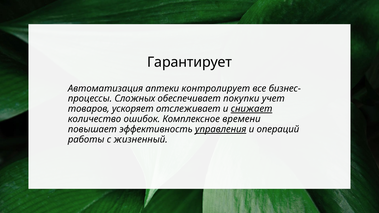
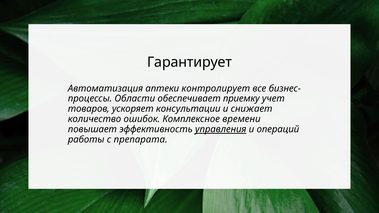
Сложных: Сложных -> Области
покупки: покупки -> приемку
отслеживает: отслеживает -> консультации
снижает underline: present -> none
жизненный: жизненный -> препарата
